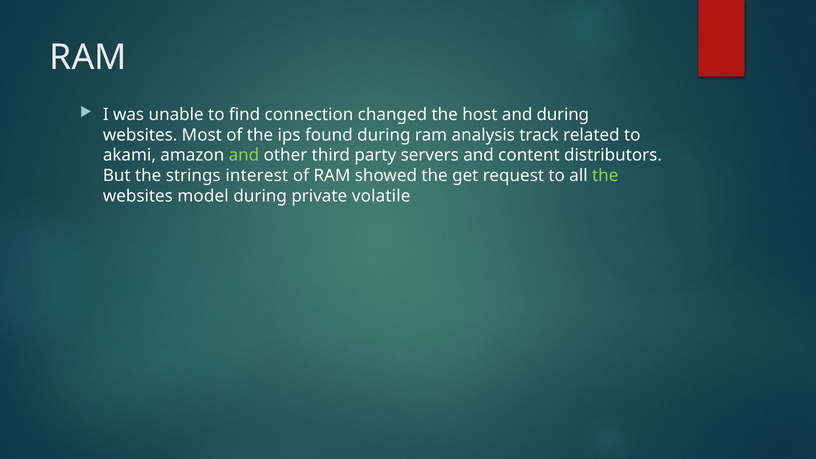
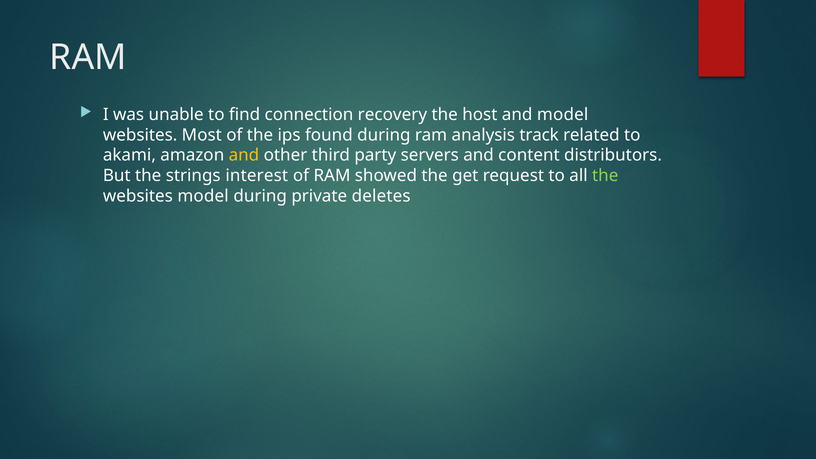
changed: changed -> recovery
and during: during -> model
and at (244, 155) colour: light green -> yellow
volatile: volatile -> deletes
